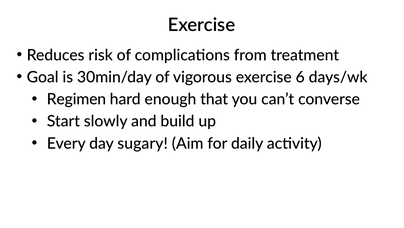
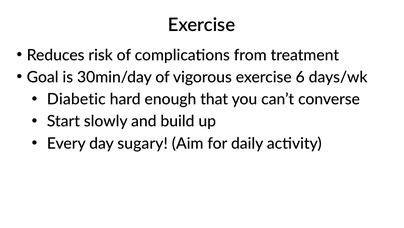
Regimen: Regimen -> Diabetic
